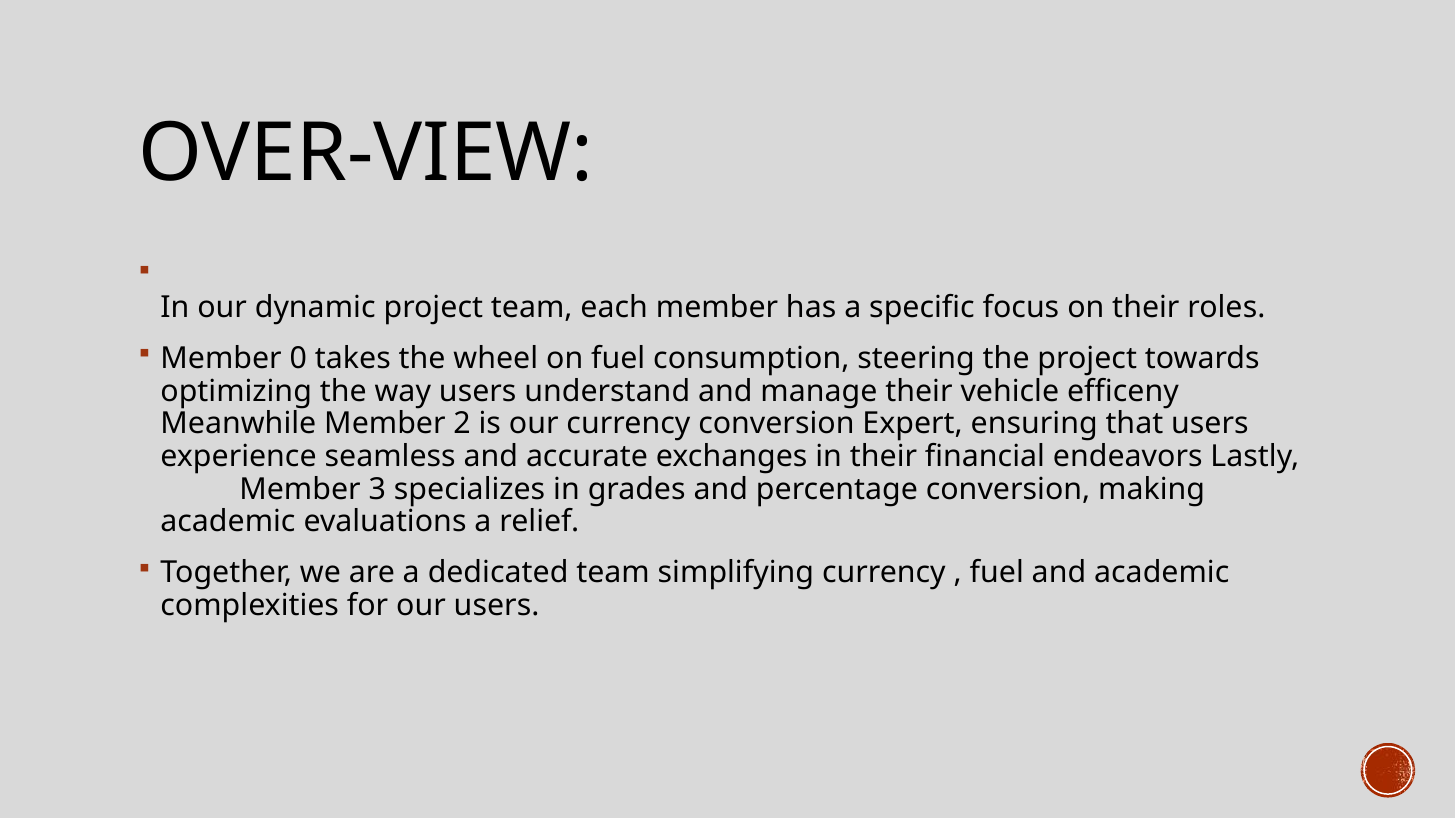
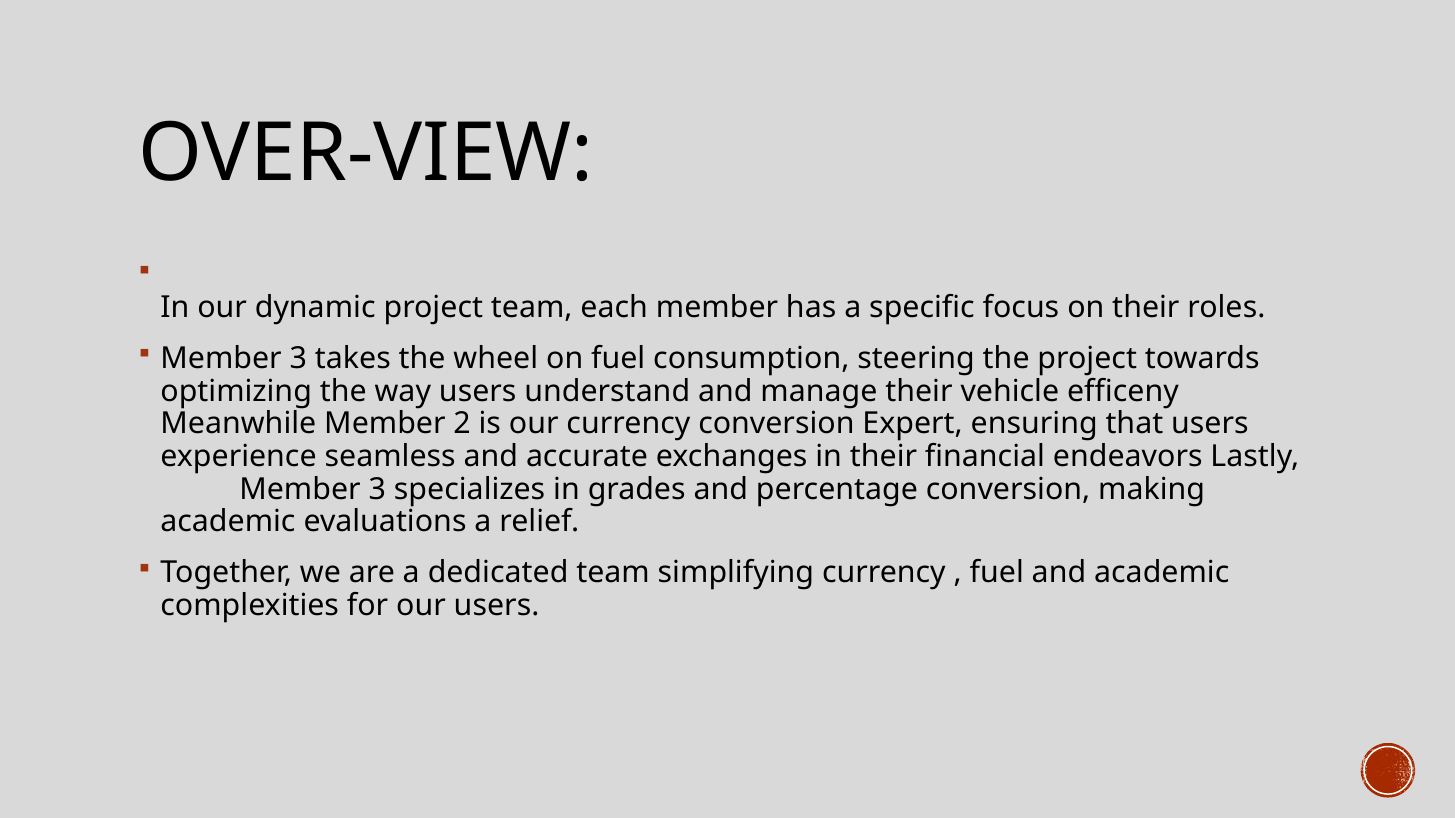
0 at (298, 358): 0 -> 3
